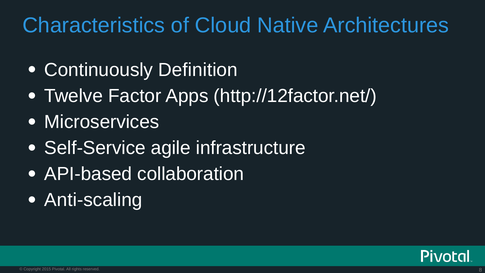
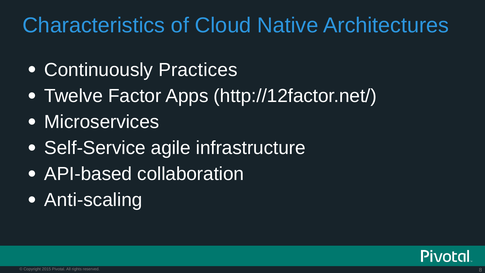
Definition: Definition -> Practices
